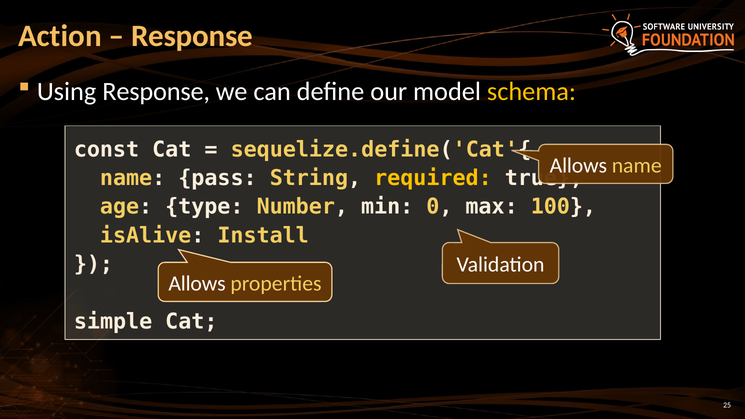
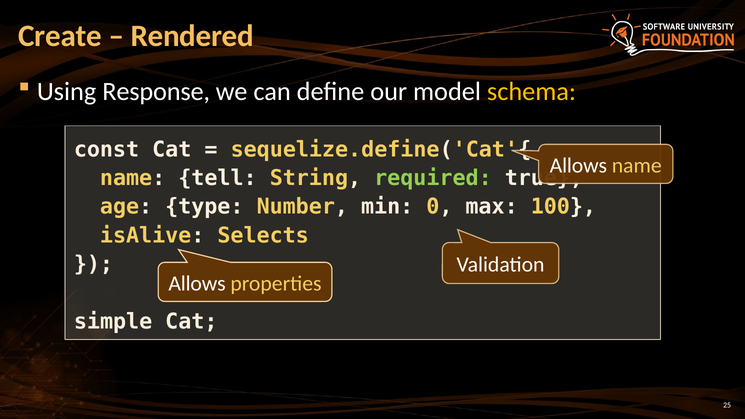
Action: Action -> Create
Response at (192, 36): Response -> Rendered
pass: pass -> tell
required colour: yellow -> light green
Install: Install -> Selects
